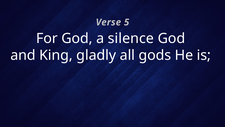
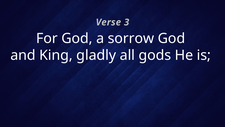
5: 5 -> 3
silence: silence -> sorrow
